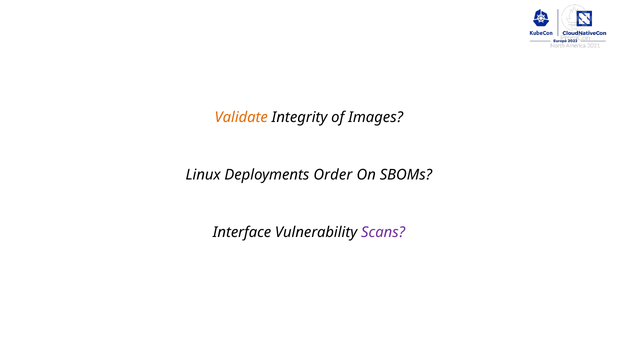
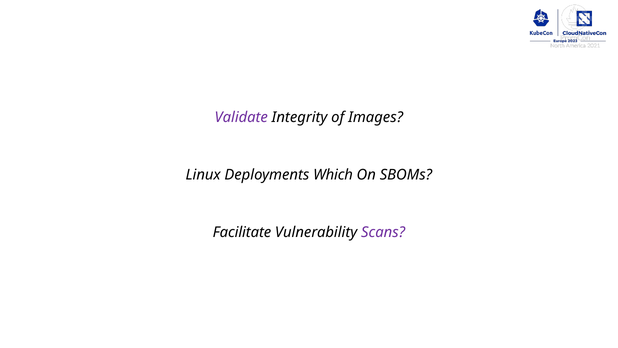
Validate colour: orange -> purple
Order: Order -> Which
Interface: Interface -> Facilitate
